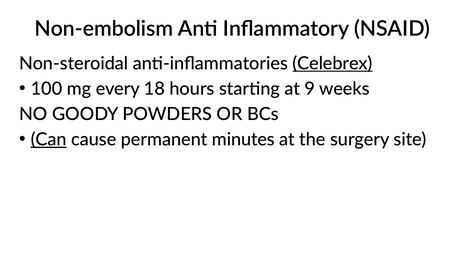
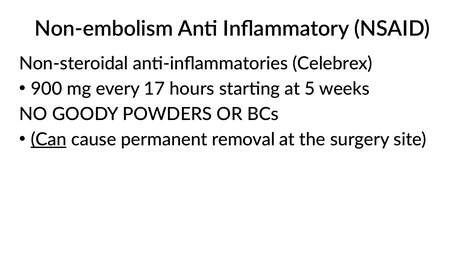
Celebrex underline: present -> none
100: 100 -> 900
18: 18 -> 17
9: 9 -> 5
minutes: minutes -> removal
